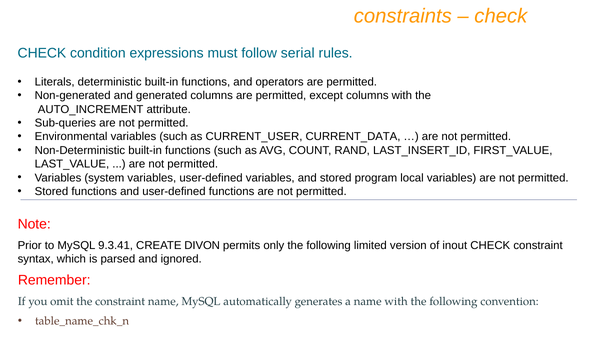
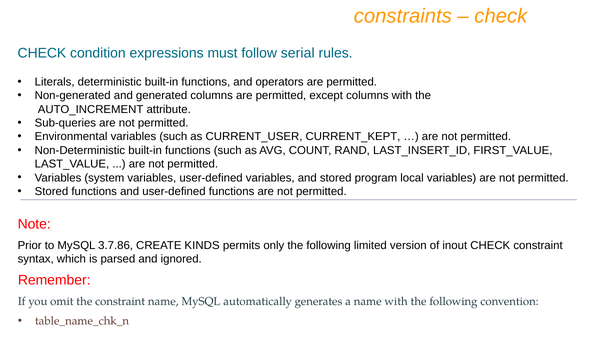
CURRENT_DATA: CURRENT_DATA -> CURRENT_KEPT
9.3.41: 9.3.41 -> 3.7.86
DIVON: DIVON -> KINDS
